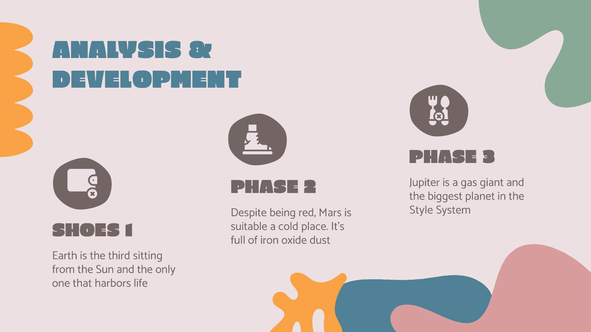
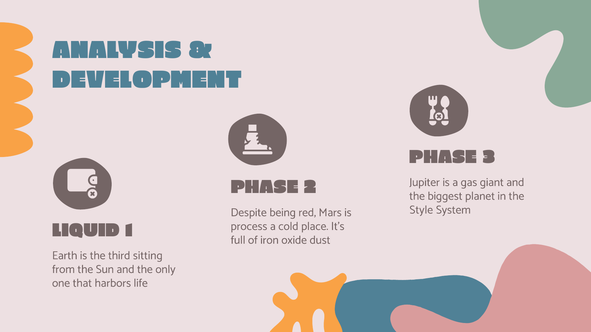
suitable: suitable -> process
SHOES: SHOES -> LIQUID
